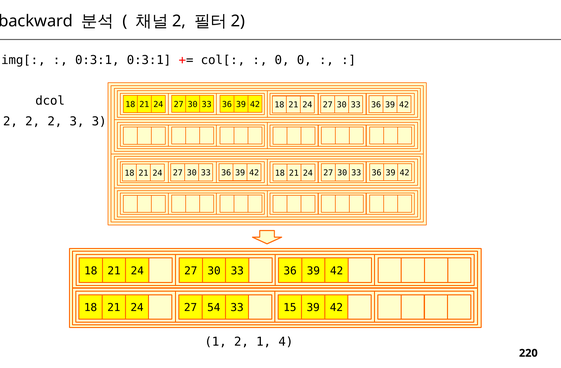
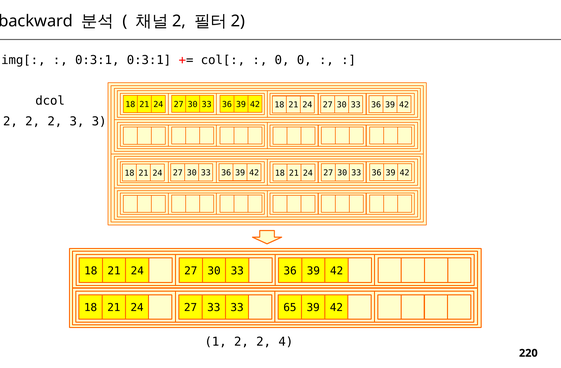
27 54: 54 -> 33
15: 15 -> 65
1 at (264, 342): 1 -> 2
